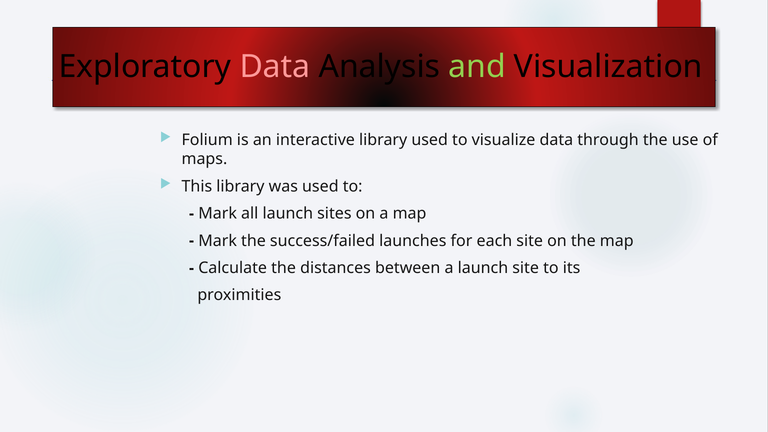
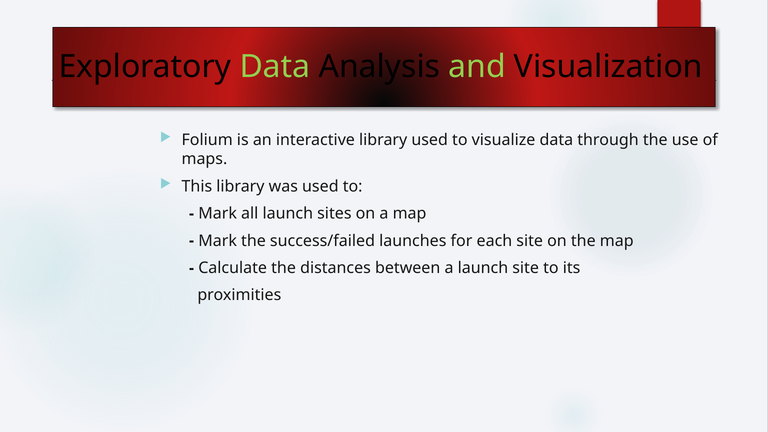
Data at (275, 67) colour: pink -> light green
